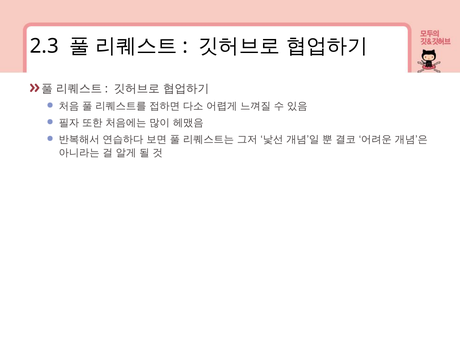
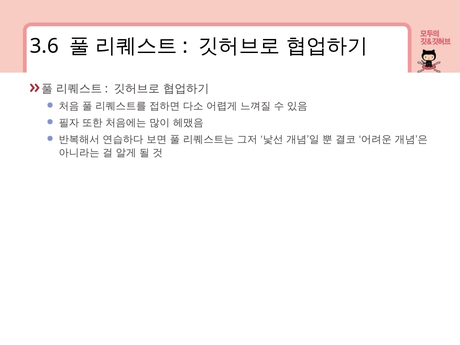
2.3: 2.3 -> 3.6
